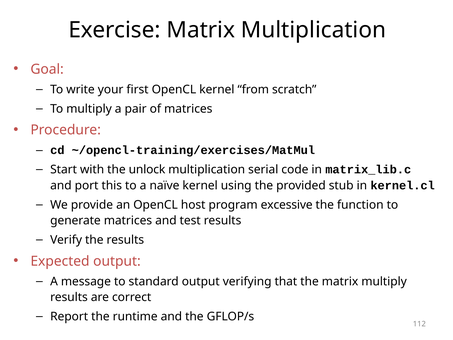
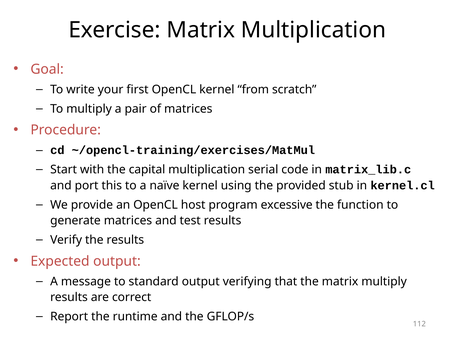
unlock: unlock -> capital
